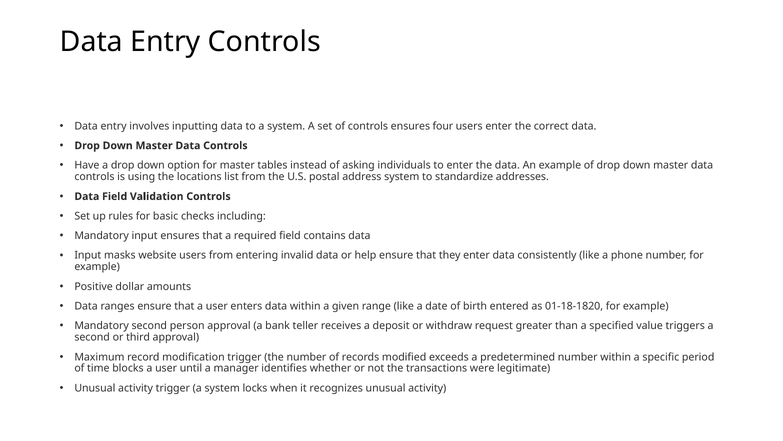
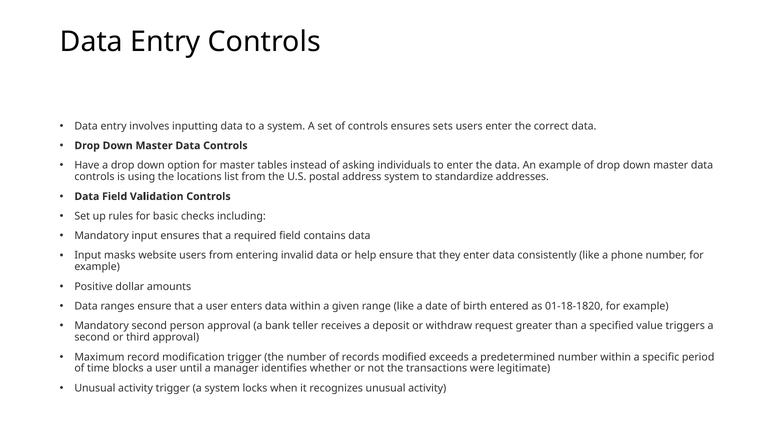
four: four -> sets
